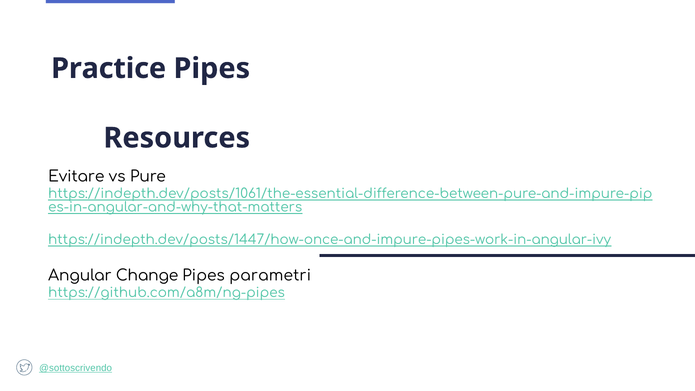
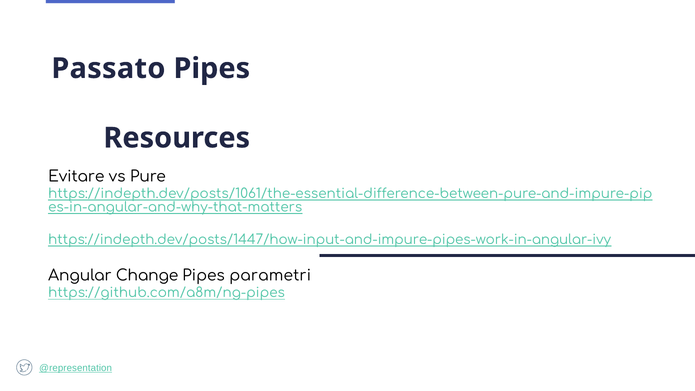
Practice: Practice -> Passato
https://indepth.dev/posts/1447/how-once-and-impure-pipes-work-in-angular-ivy: https://indepth.dev/posts/1447/how-once-and-impure-pipes-work-in-angular-ivy -> https://indepth.dev/posts/1447/how-input-and-impure-pipes-work-in-angular-ivy
@sottoscrivendo: @sottoscrivendo -> @representation
